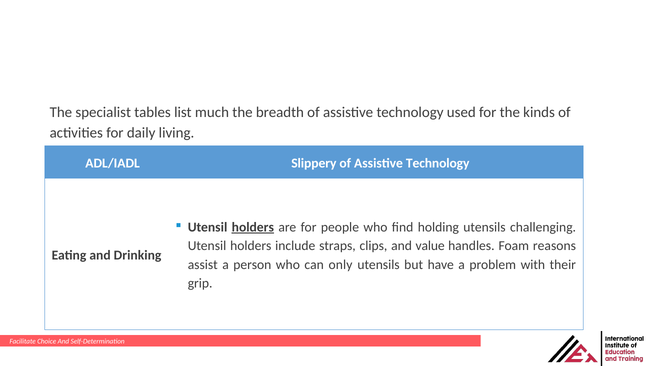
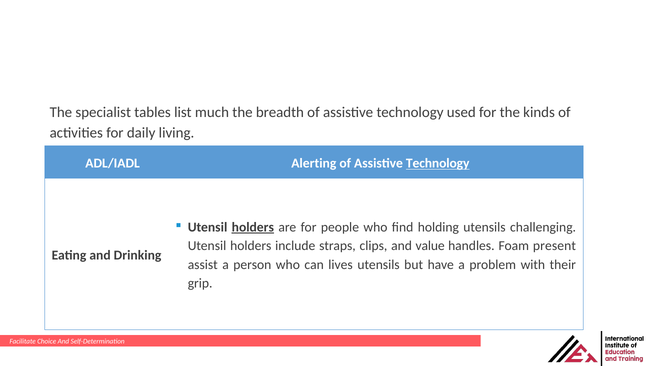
Slippery: Slippery -> Alerting
Technology at (438, 163) underline: none -> present
reasons: reasons -> present
only: only -> lives
